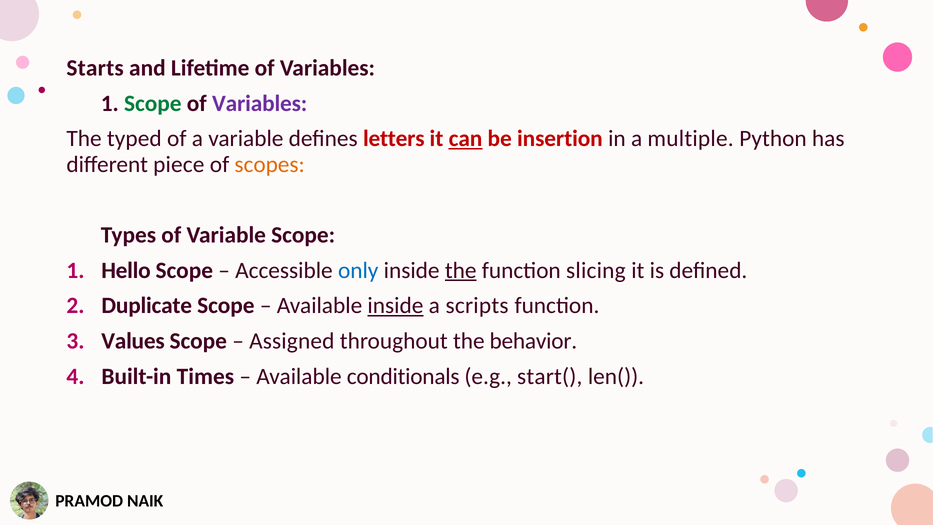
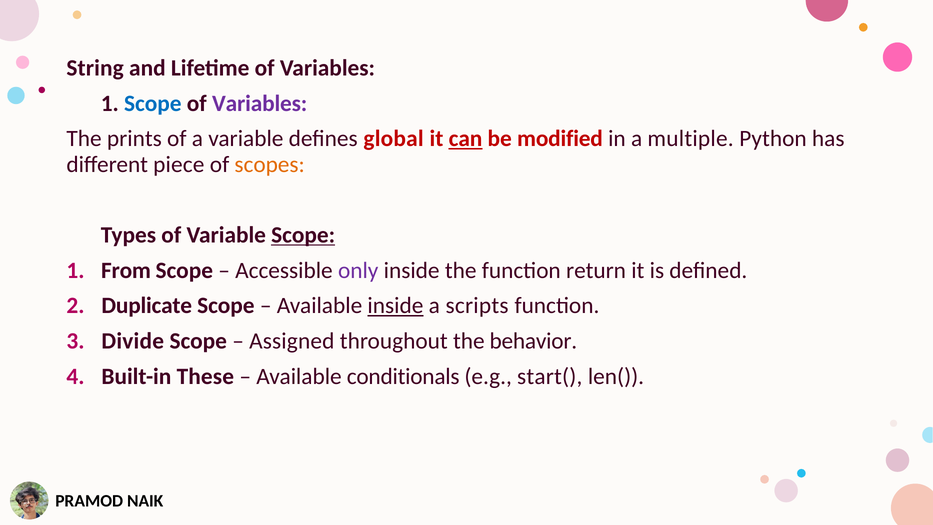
Starts: Starts -> String
Scope at (153, 103) colour: green -> blue
typed: typed -> prints
letters: letters -> global
insertion: insertion -> modified
Scope at (303, 235) underline: none -> present
Hello: Hello -> From
only colour: blue -> purple
the at (461, 270) underline: present -> none
slicing: slicing -> return
Values: Values -> Divide
Times: Times -> These
